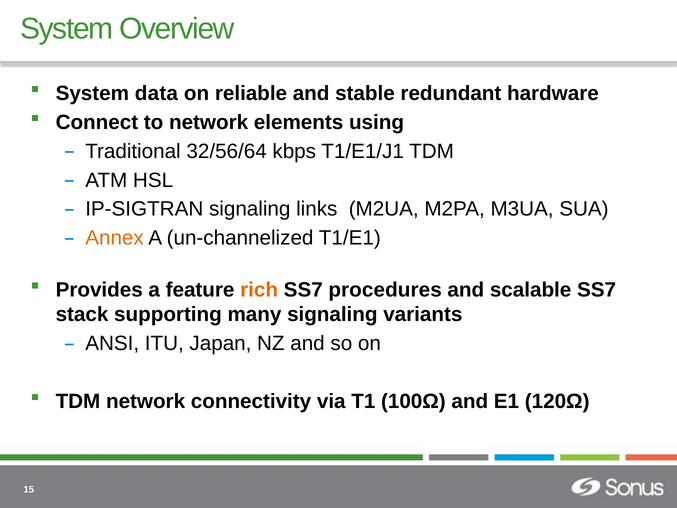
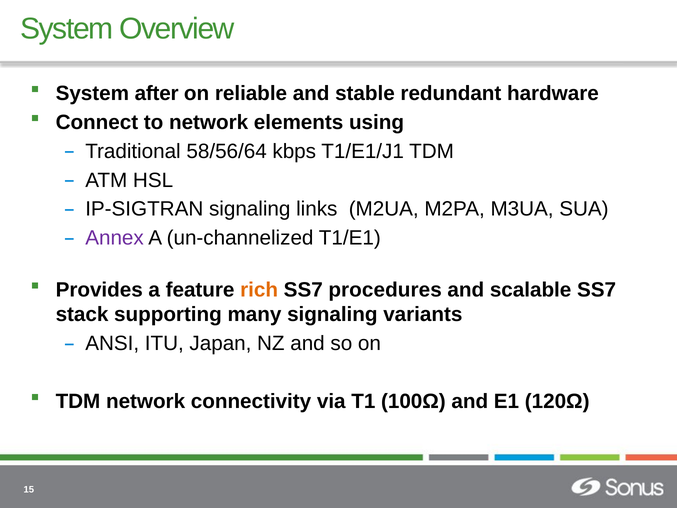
data: data -> after
32/56/64: 32/56/64 -> 58/56/64
Annex colour: orange -> purple
